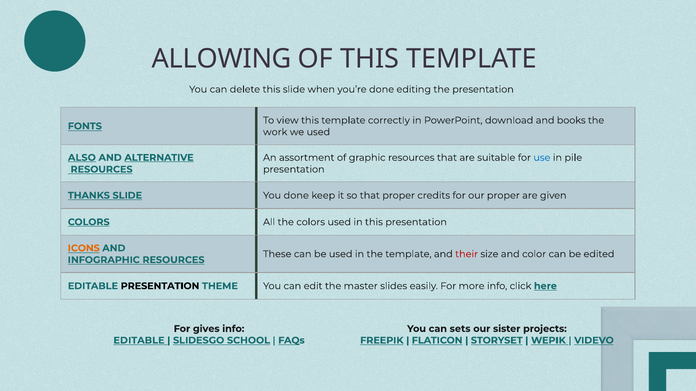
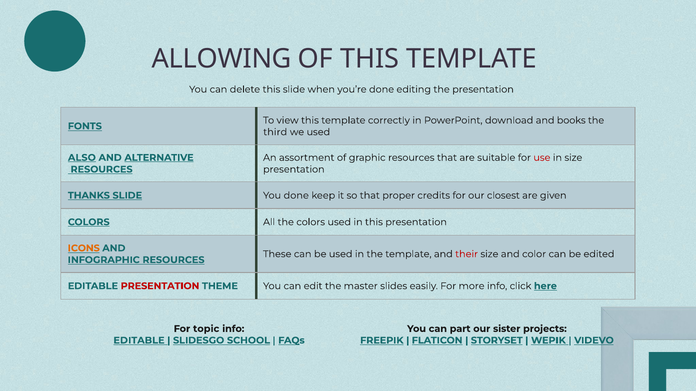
work: work -> third
use colour: blue -> red
in pile: pile -> size
our proper: proper -> closest
PRESENTATION at (160, 286) colour: black -> red
gives: gives -> topic
sets: sets -> part
